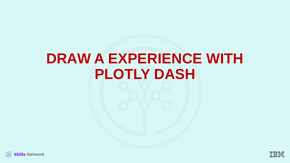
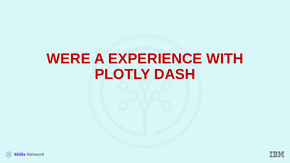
DRAW: DRAW -> WERE
